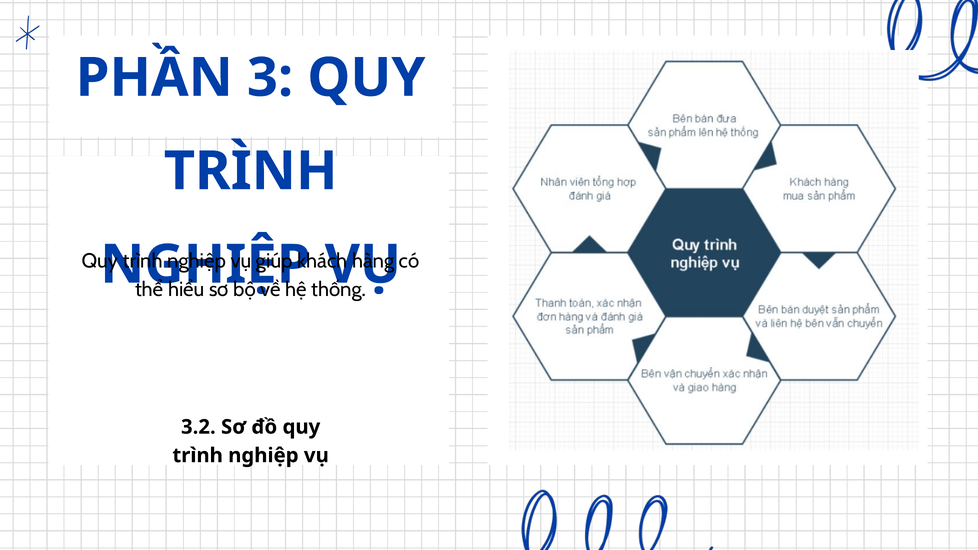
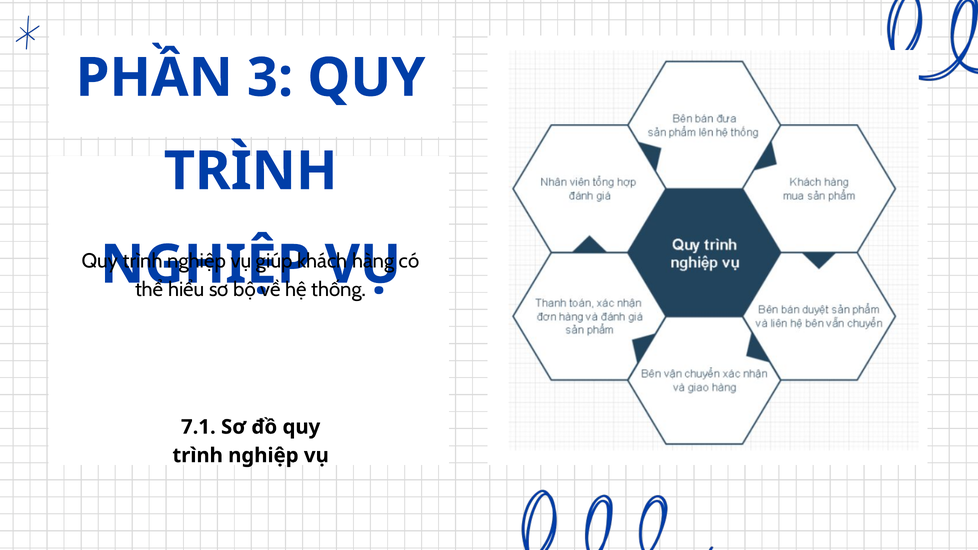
3.2: 3.2 -> 7.1
